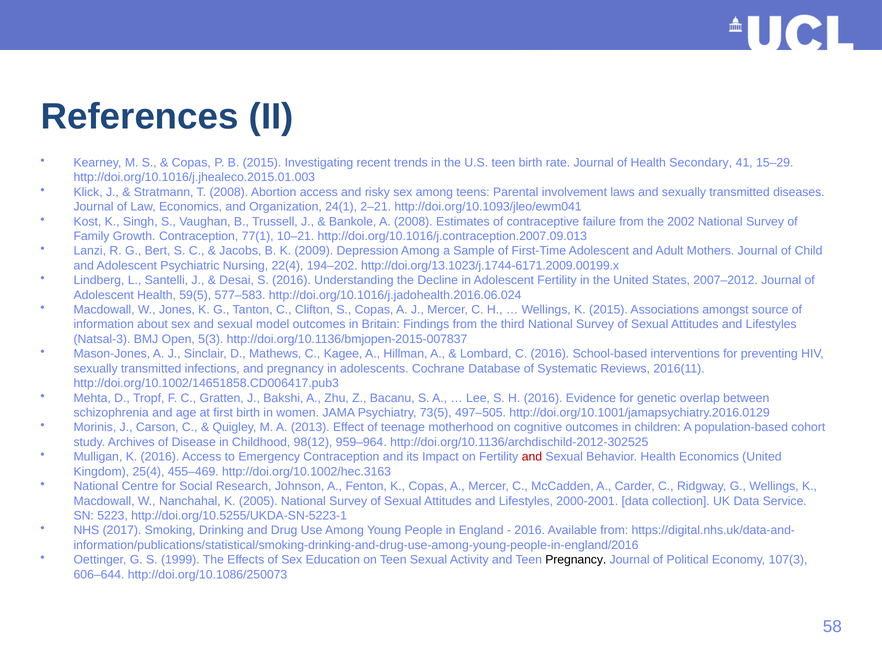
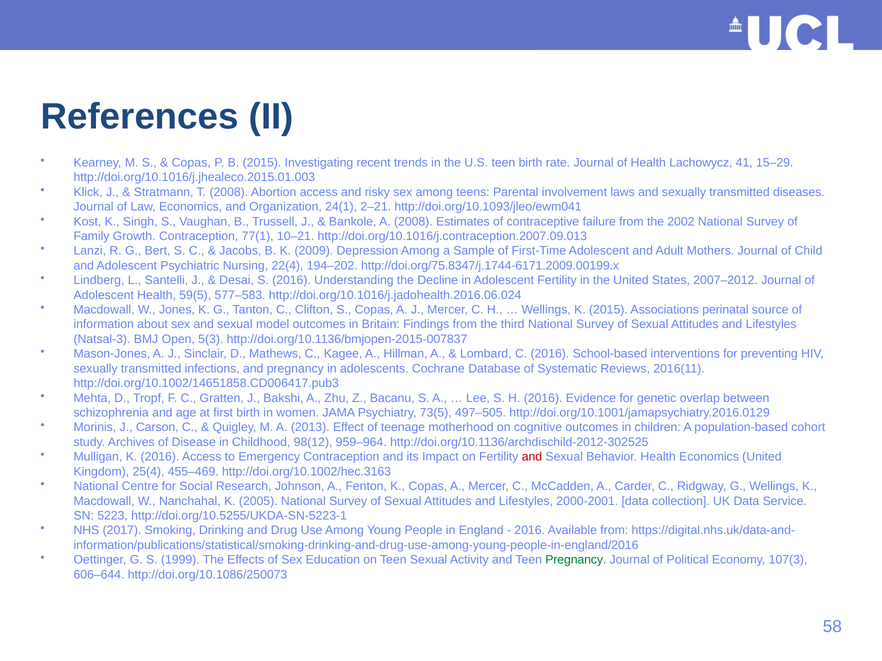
Secondary: Secondary -> Lachowycz
http://doi.org/13.1023/j.1744-6171.2009.00199.x: http://doi.org/13.1023/j.1744-6171.2009.00199.x -> http://doi.org/75.8347/j.1744-6171.2009.00199.x
amongst: amongst -> perinatal
Pregnancy at (576, 560) colour: black -> green
